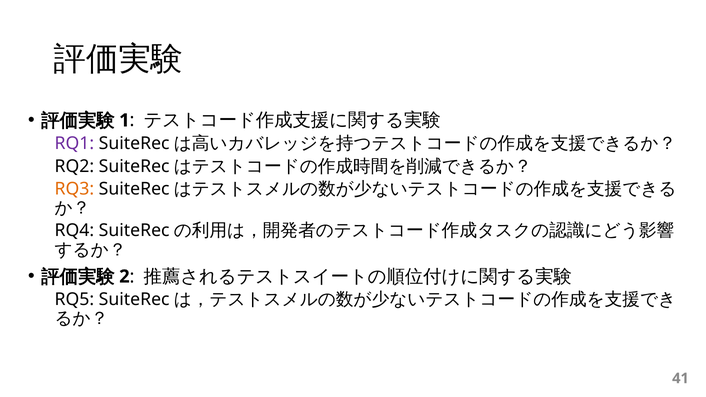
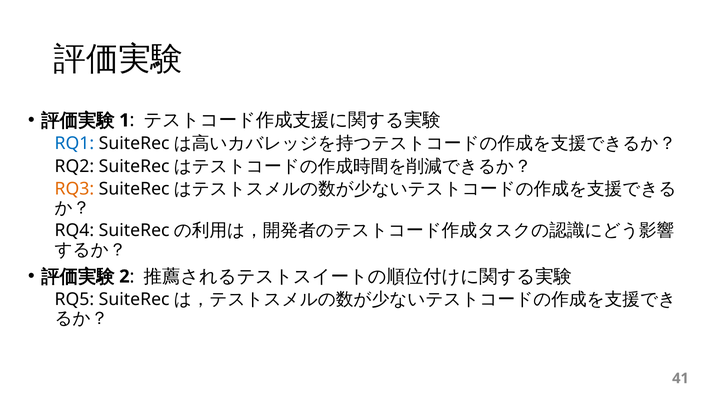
RQ1 colour: purple -> blue
